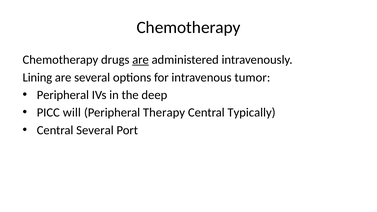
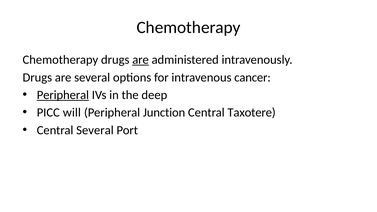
Lining at (37, 77): Lining -> Drugs
tumor: tumor -> cancer
Peripheral at (63, 95) underline: none -> present
Therapy: Therapy -> Junction
Typically: Typically -> Taxotere
